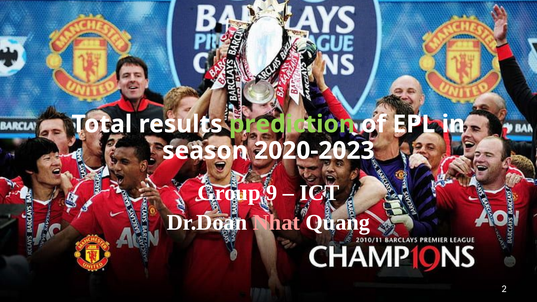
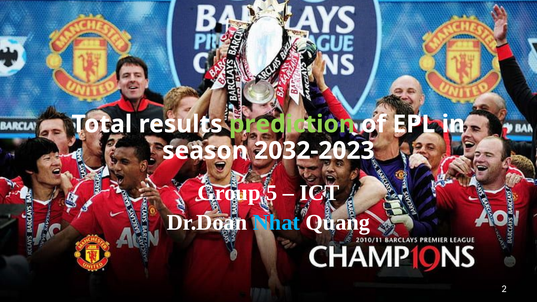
2020-2023: 2020-2023 -> 2032-2023
9: 9 -> 5
Nhat colour: pink -> light blue
